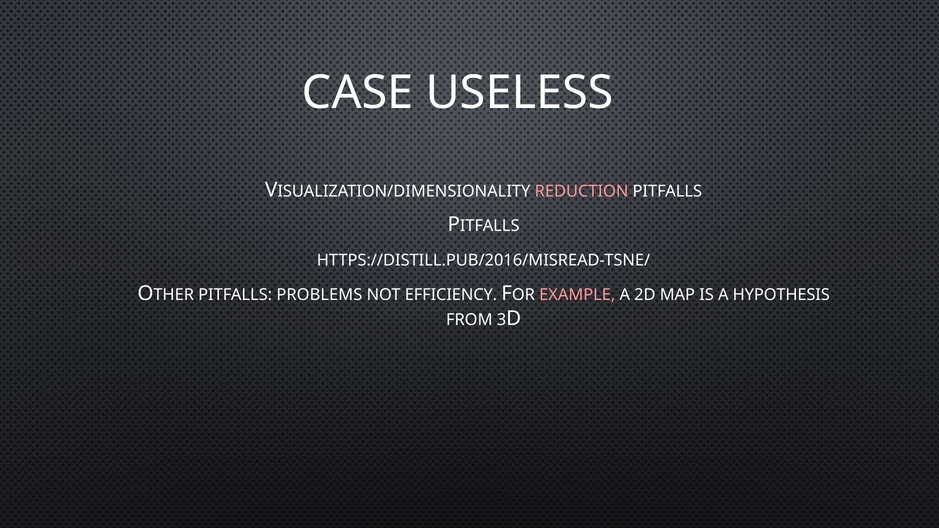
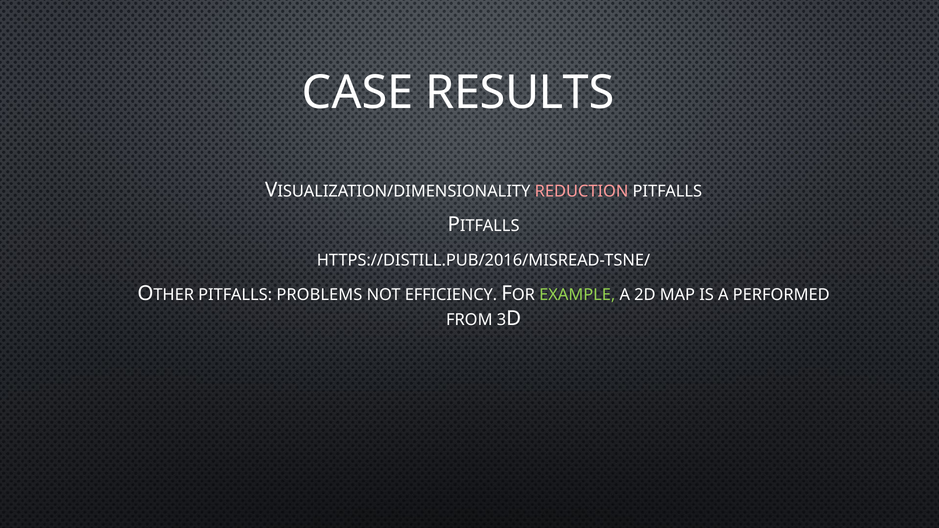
USELESS: USELESS -> RESULTS
EXAMPLE colour: pink -> light green
HYPOTHESIS: HYPOTHESIS -> PERFORMED
